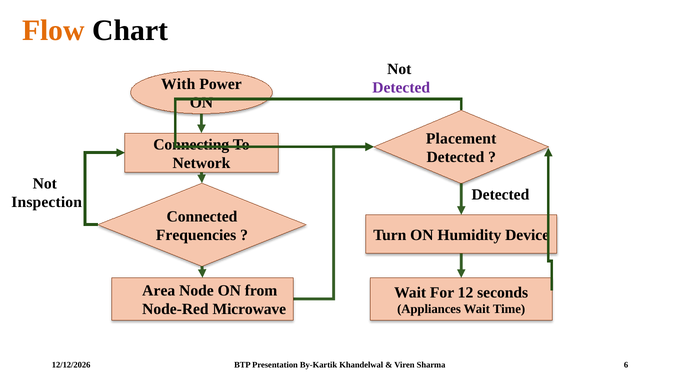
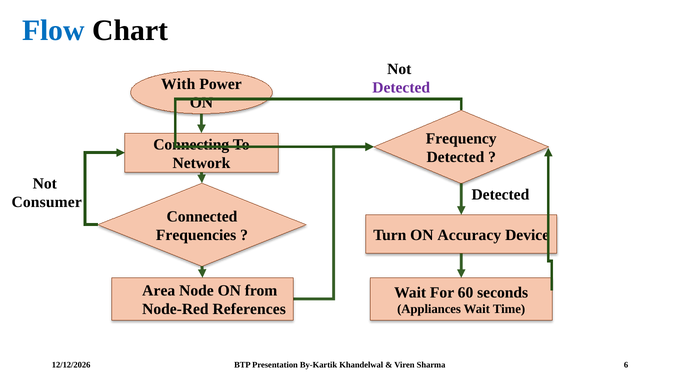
Flow colour: orange -> blue
Placement: Placement -> Frequency
Inspection: Inspection -> Consumer
Humidity: Humidity -> Accuracy
12: 12 -> 60
Microwave: Microwave -> References
